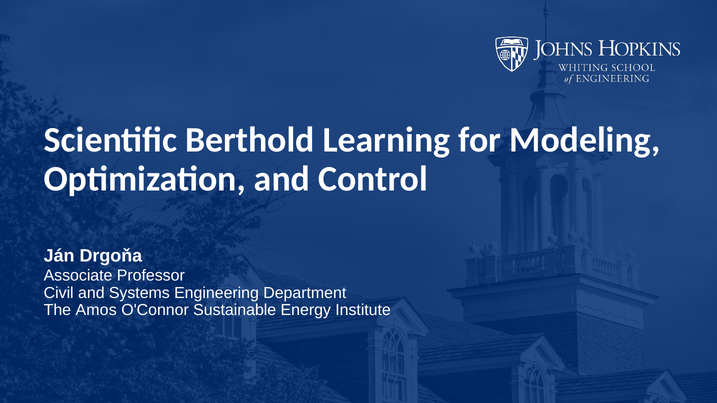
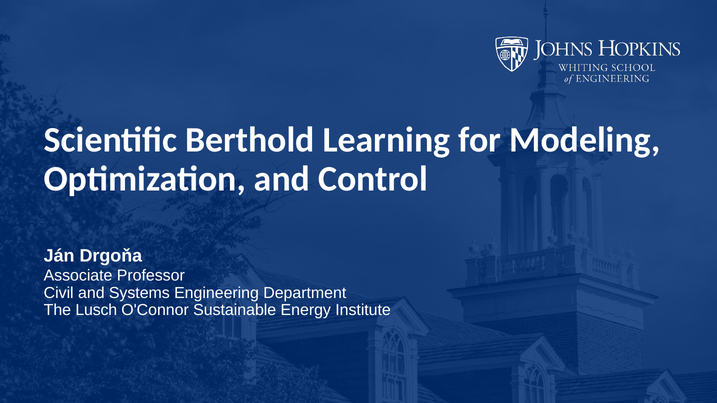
Amos: Amos -> Lusch
